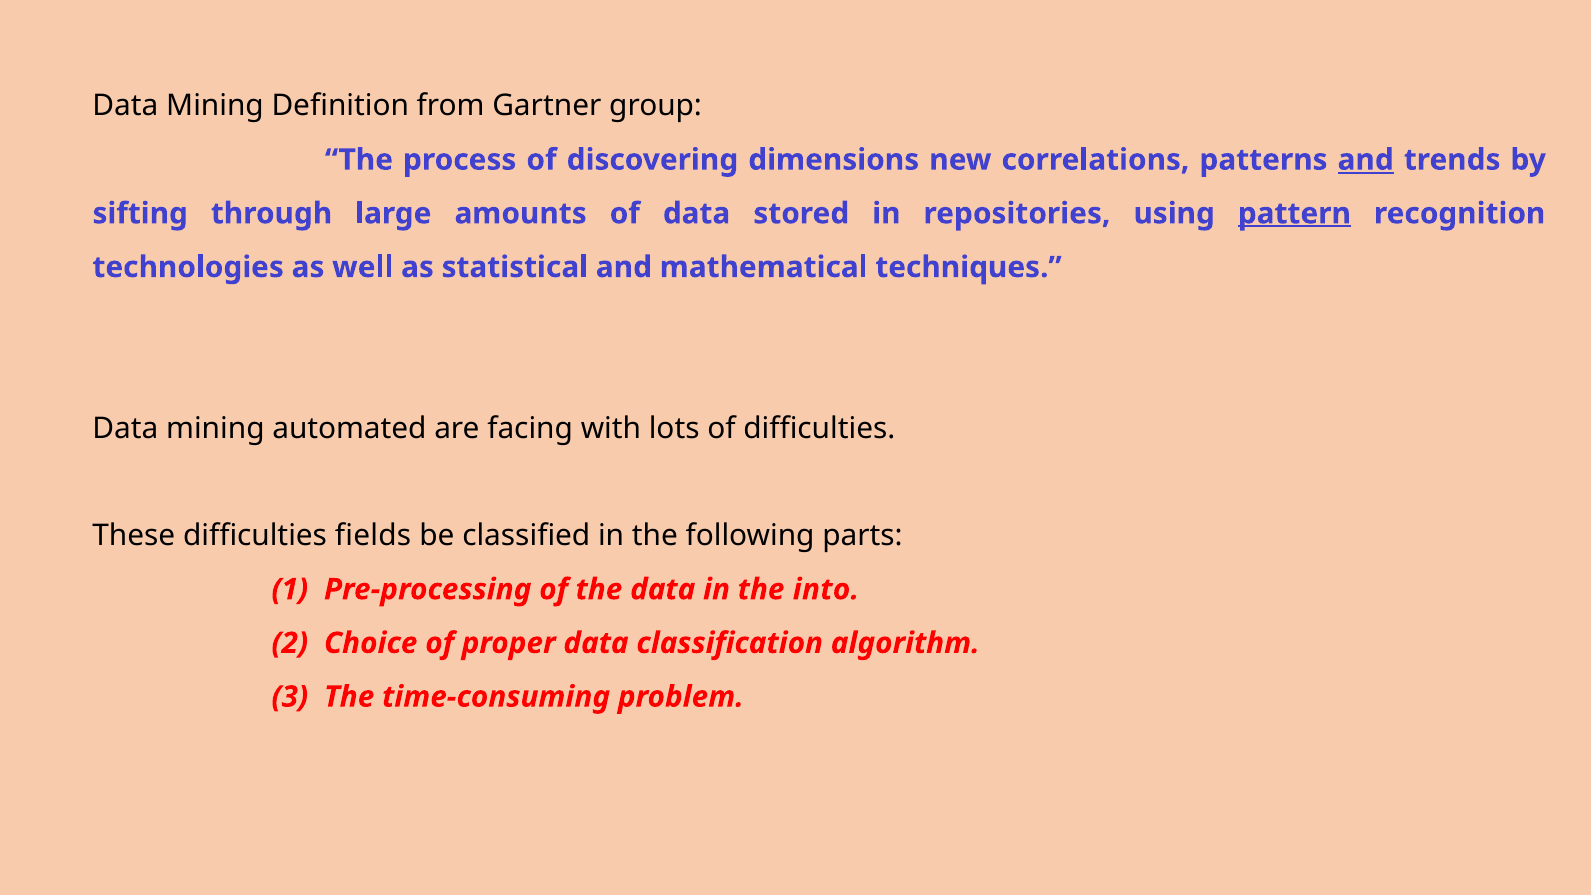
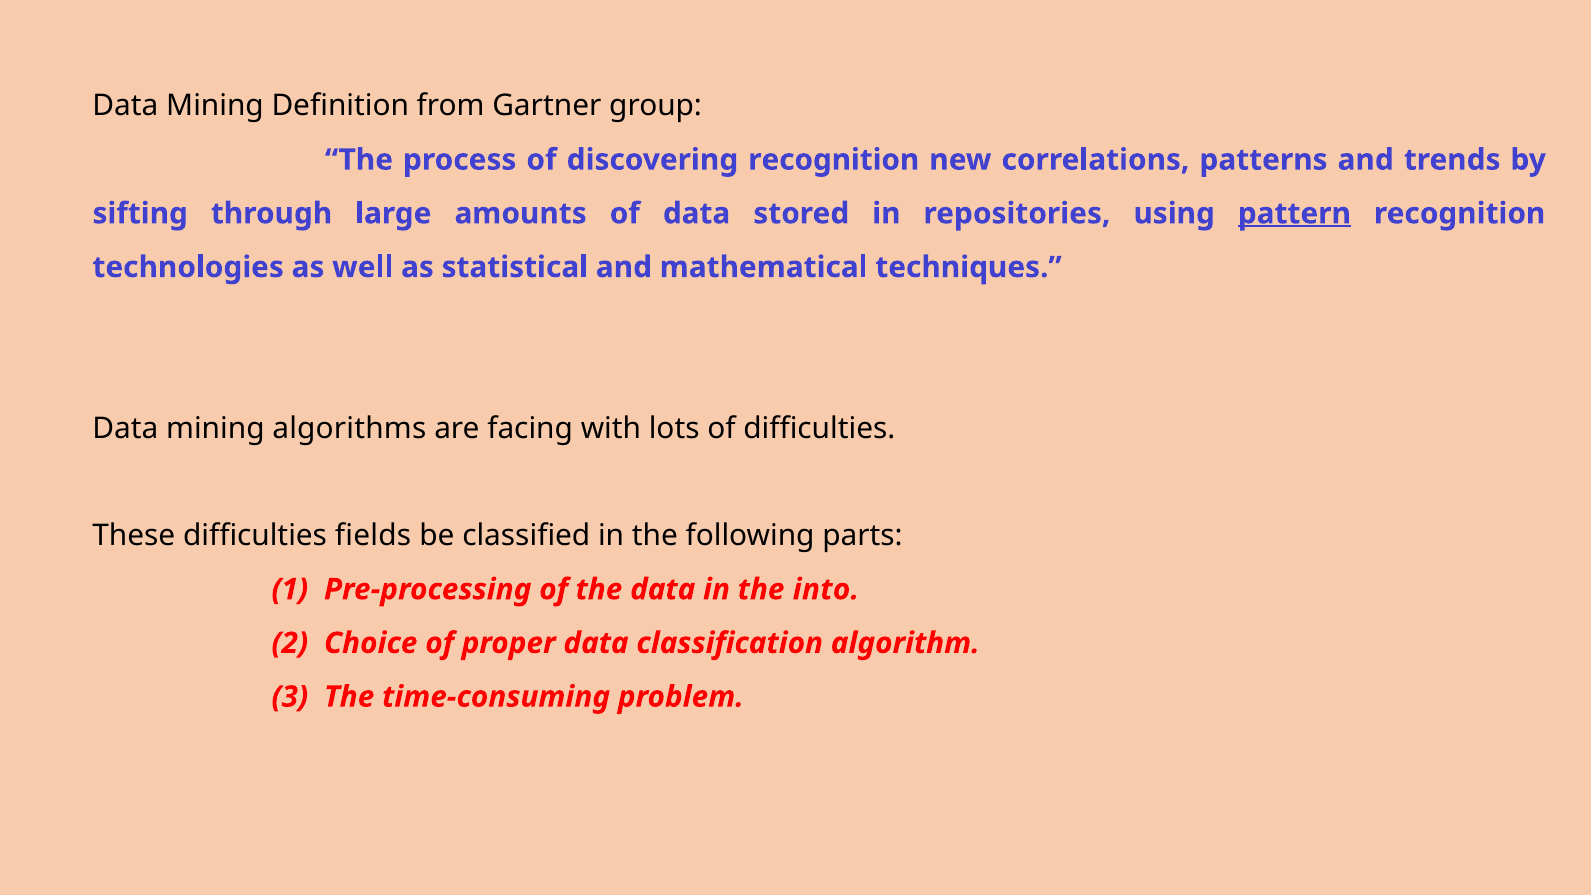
discovering dimensions: dimensions -> recognition
and at (1366, 160) underline: present -> none
automated: automated -> algorithms
